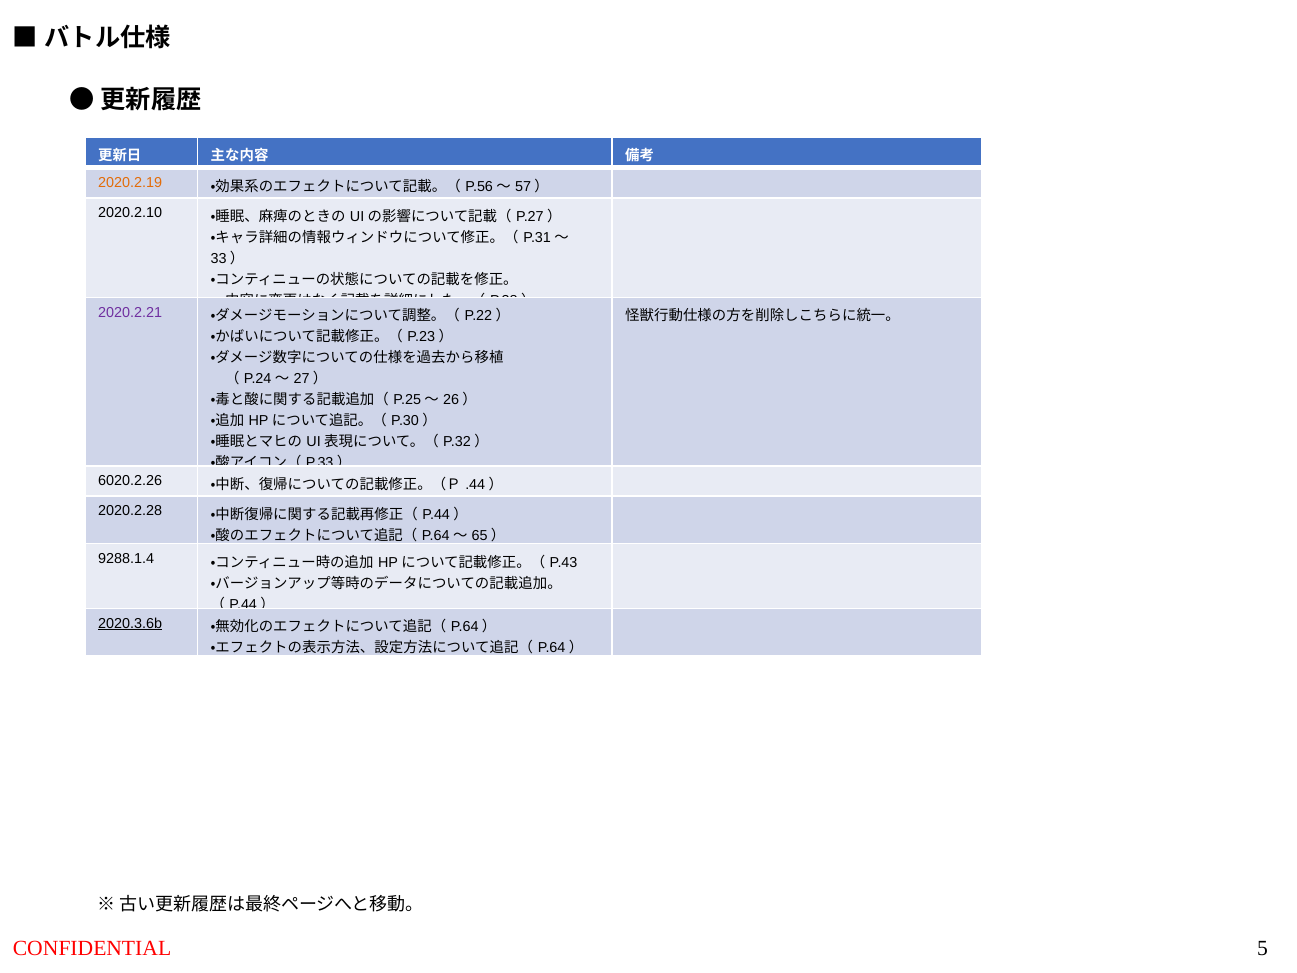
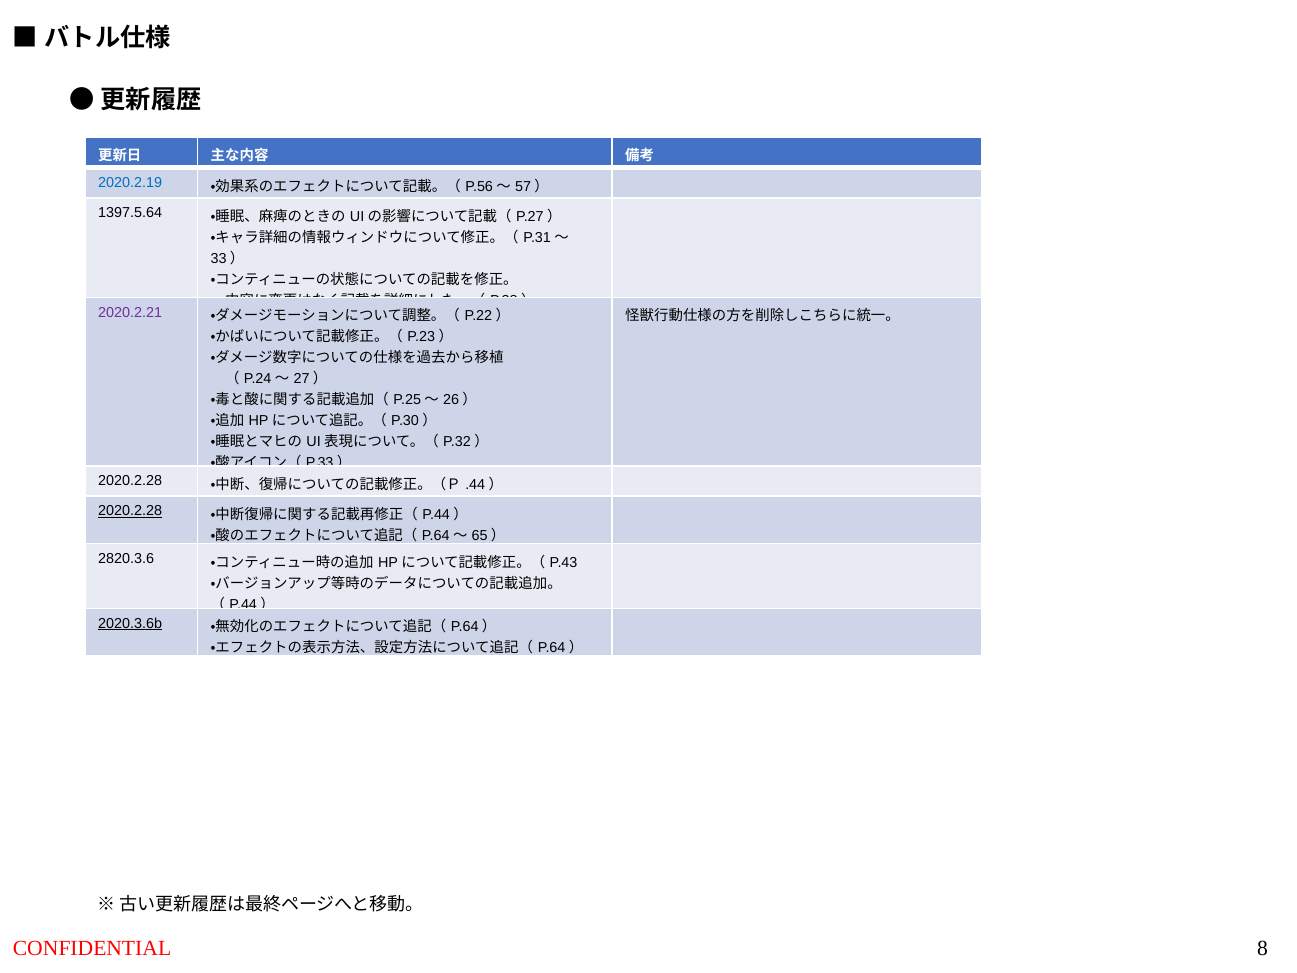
2020.2.19 colour: orange -> blue
2020.2.10: 2020.2.10 -> 1397.5.64
6020.2.26 at (130, 481): 6020.2.26 -> 2020.2.28
2020.2.28 at (130, 511) underline: none -> present
9288.1.4: 9288.1.4 -> 2820.3.6
5: 5 -> 8
